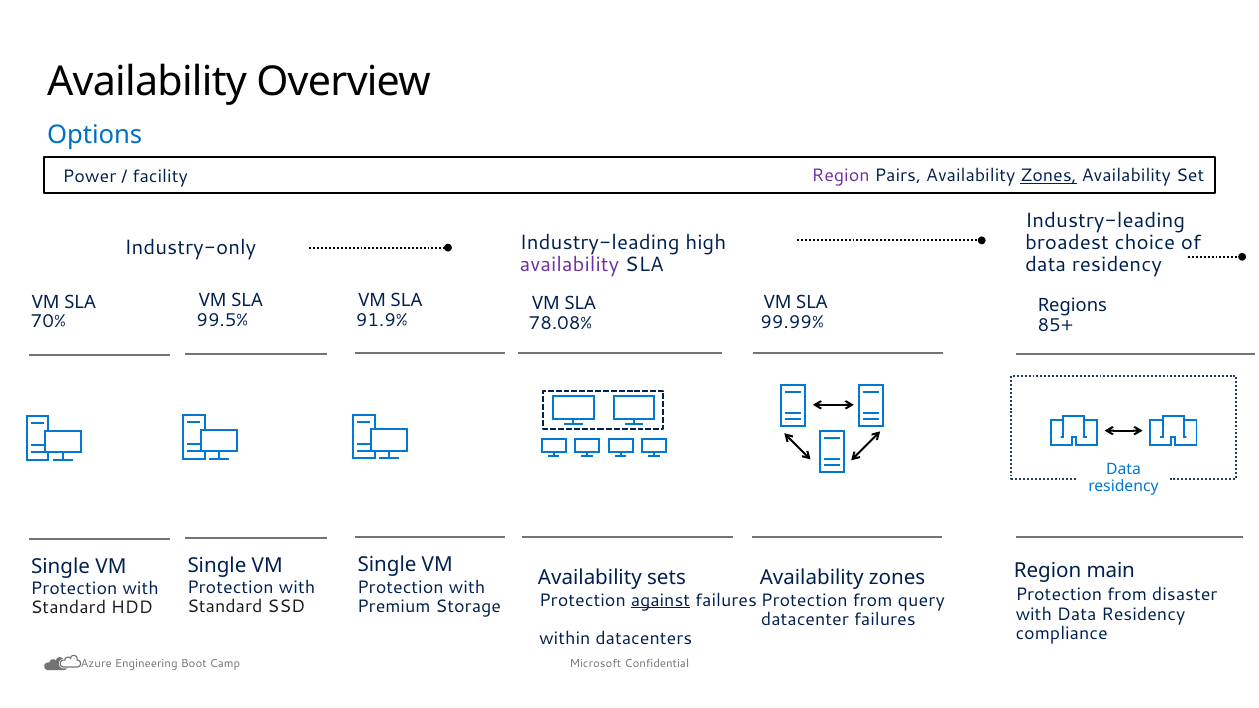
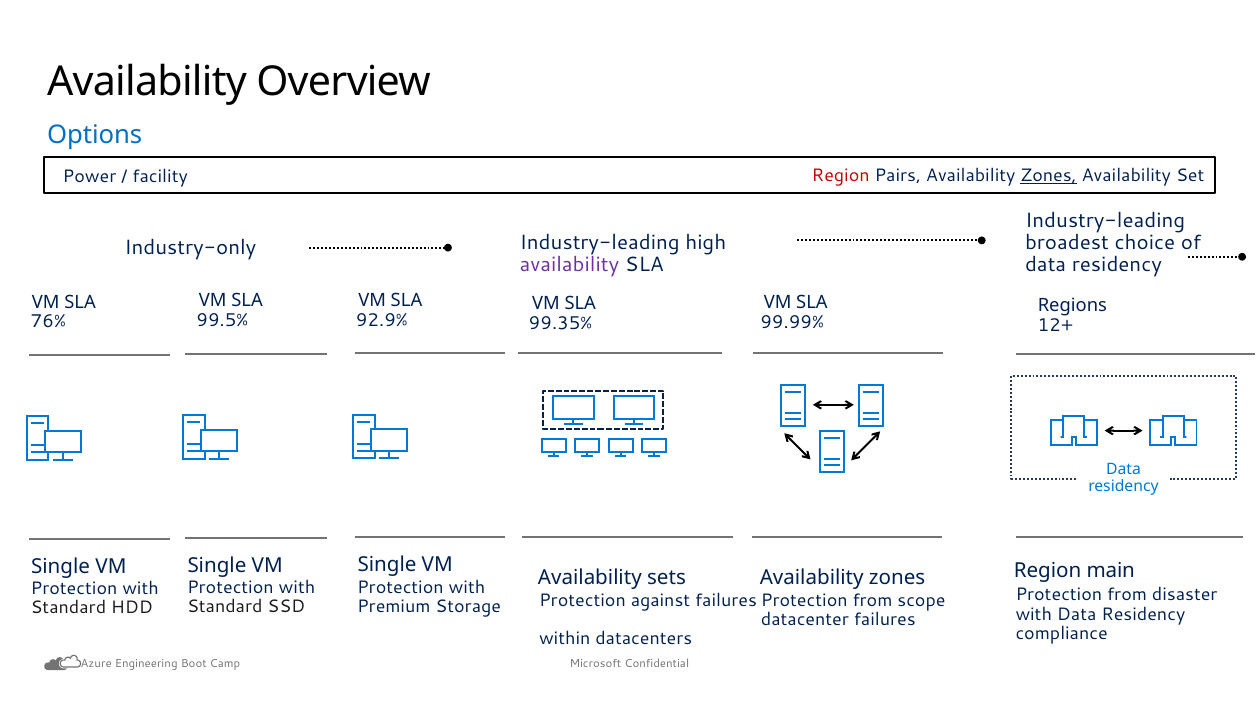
Region at (841, 176) colour: purple -> red
91.9%: 91.9% -> 92.9%
70%: 70% -> 76%
78.08%: 78.08% -> 99.35%
85+: 85+ -> 12+
query: query -> scope
against underline: present -> none
